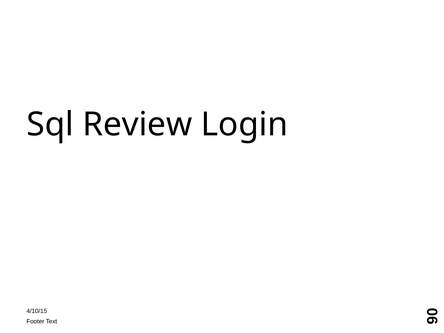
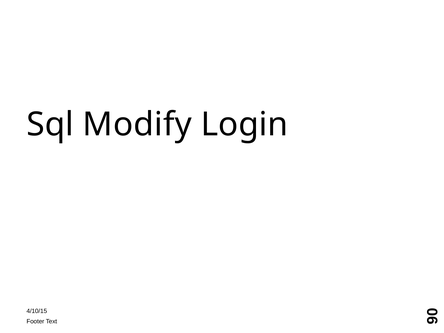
Review: Review -> Modify
